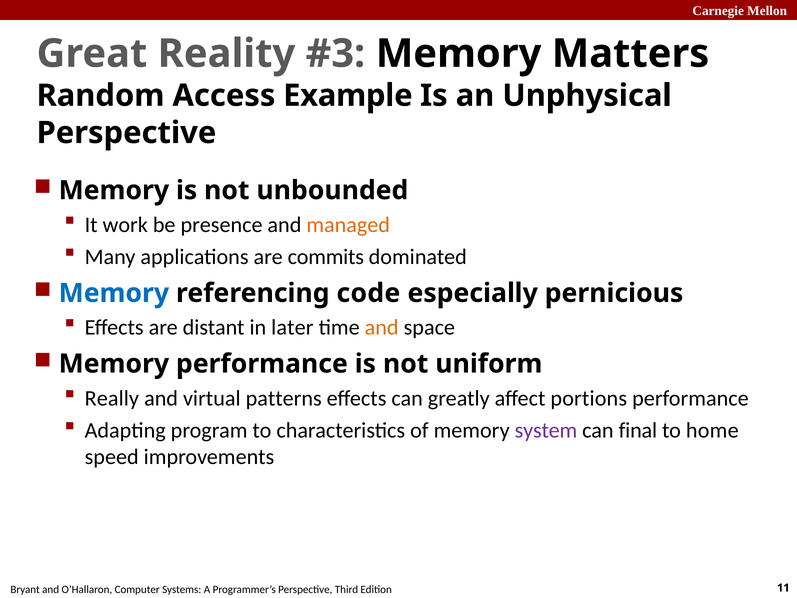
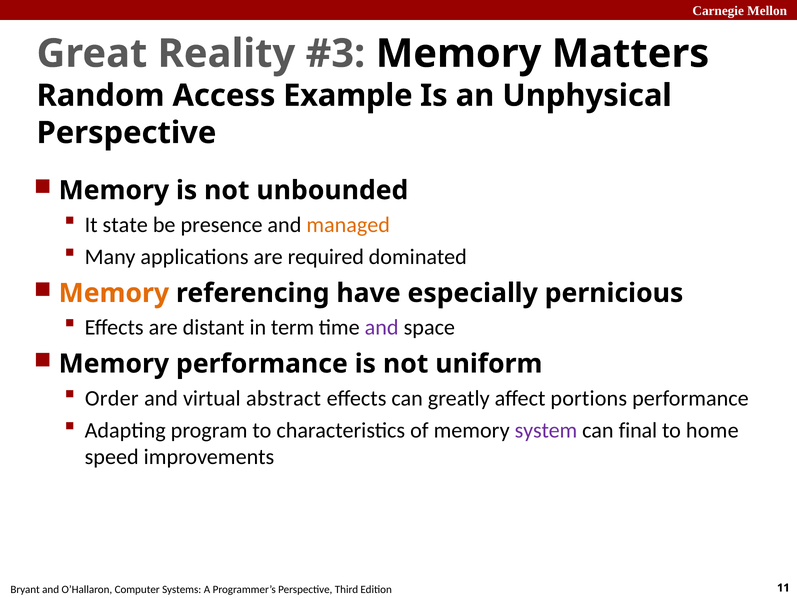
work: work -> state
commits: commits -> required
Memory at (114, 293) colour: blue -> orange
code: code -> have
later: later -> term
and at (382, 327) colour: orange -> purple
Really: Really -> Order
patterns: patterns -> abstract
